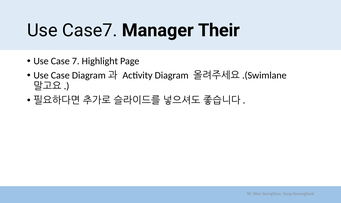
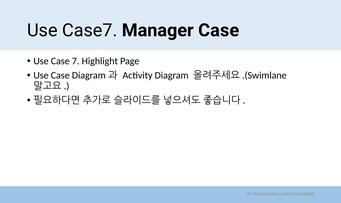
Manager Their: Their -> Case
